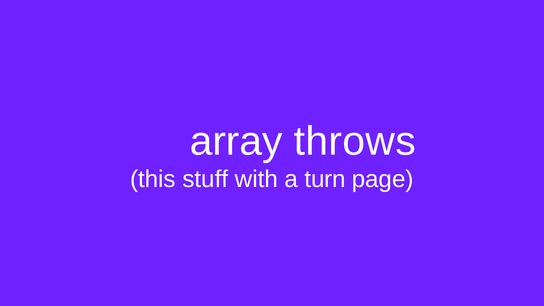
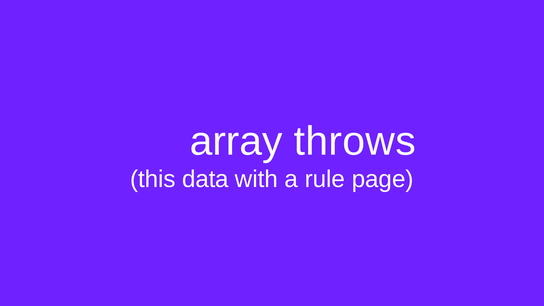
stuff: stuff -> data
turn: turn -> rule
